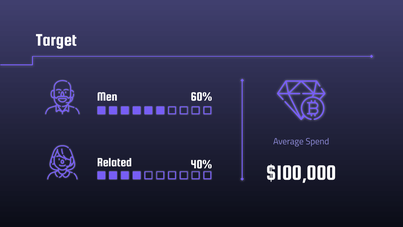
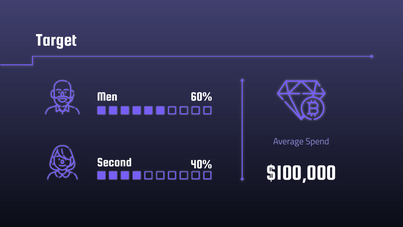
Related: Related -> Second
